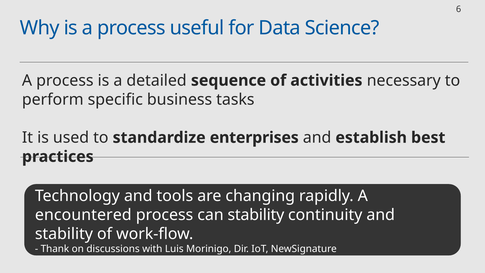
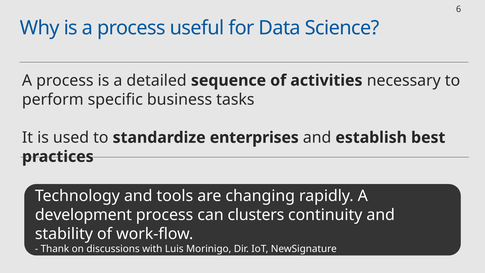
encountered: encountered -> development
can stability: stability -> clusters
